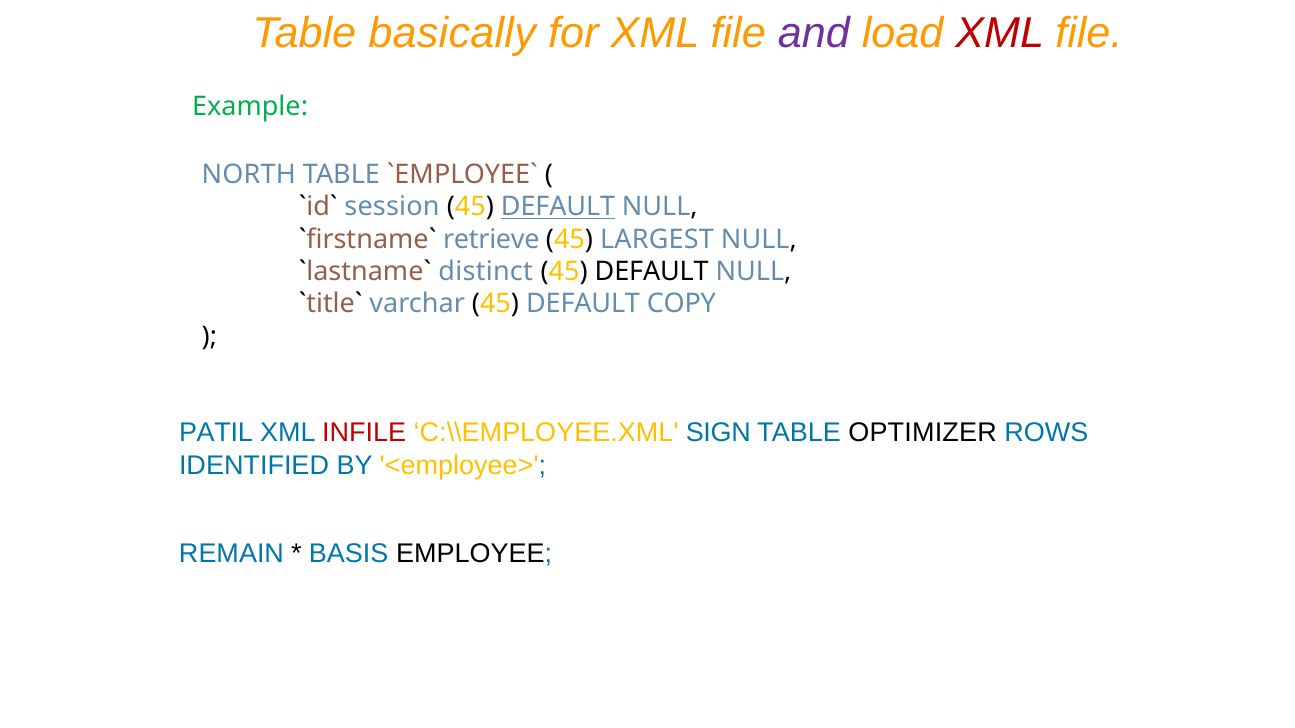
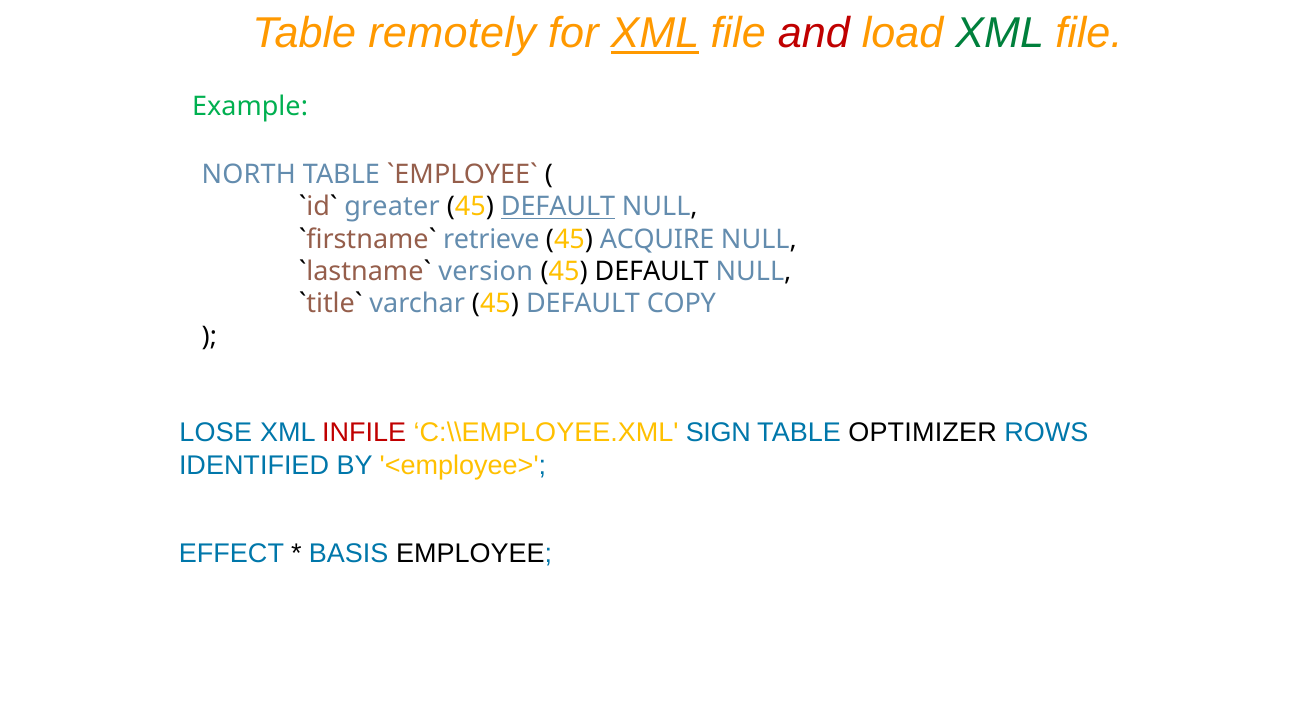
basically: basically -> remotely
XML at (655, 34) underline: none -> present
and colour: purple -> red
XML at (1000, 34) colour: red -> green
session: session -> greater
LARGEST: LARGEST -> ACQUIRE
distinct: distinct -> version
PATIL: PATIL -> LOSE
REMAIN: REMAIN -> EFFECT
